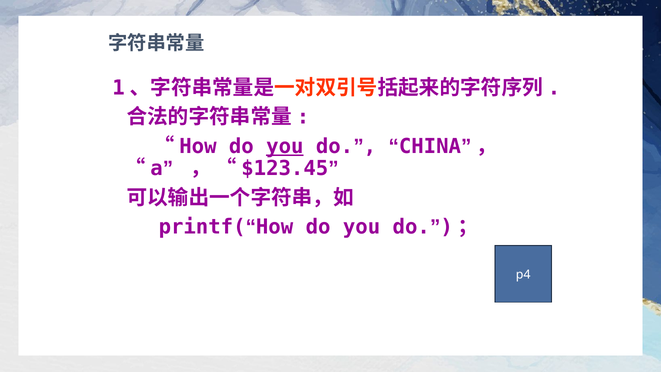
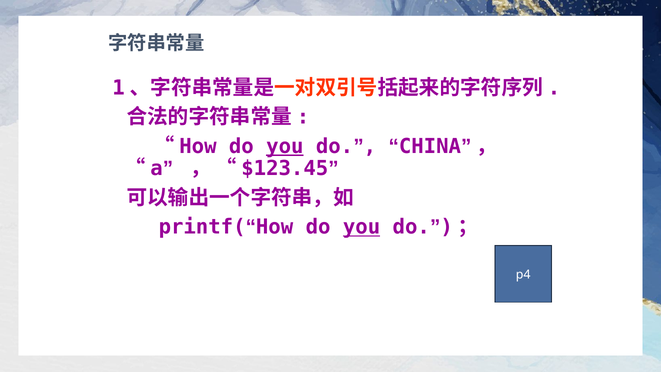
you at (362, 227) underline: none -> present
